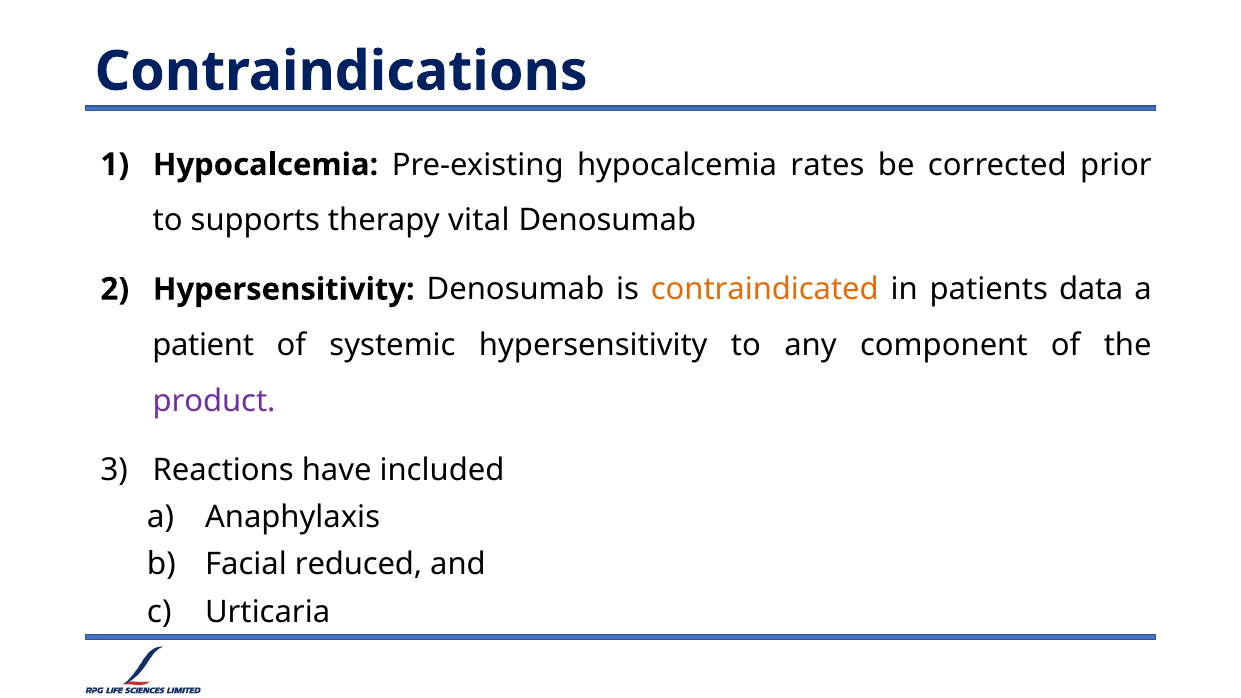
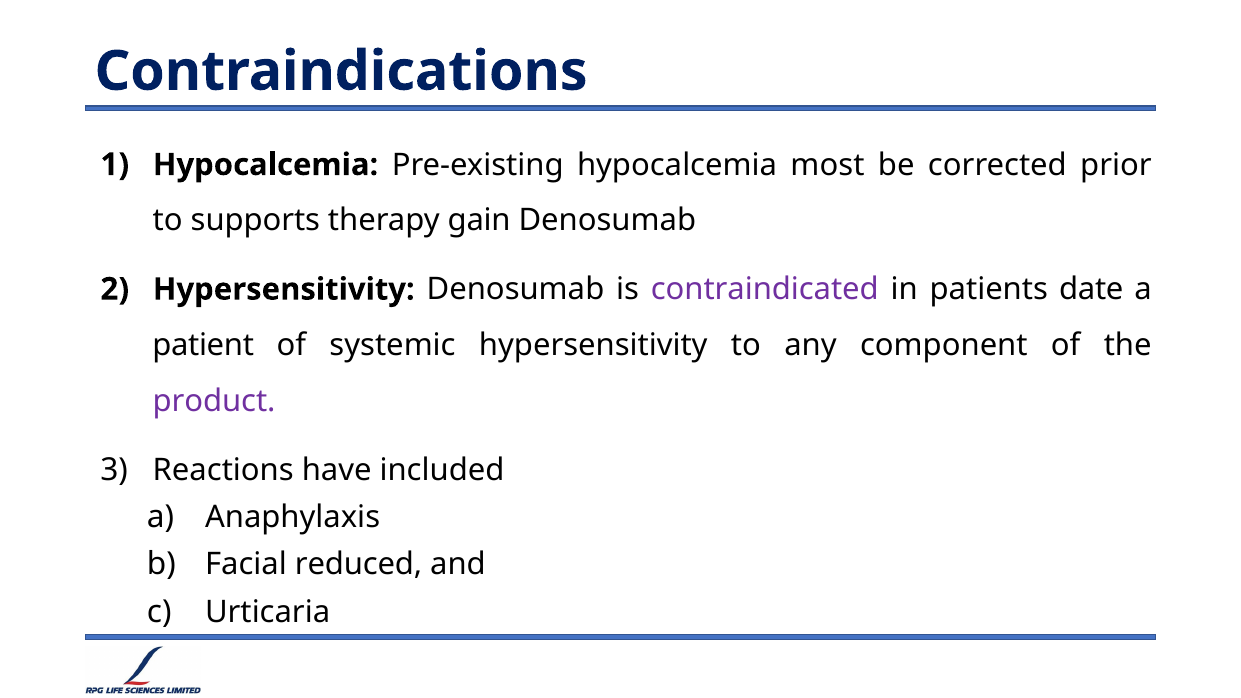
rates: rates -> most
vital: vital -> gain
contraindicated colour: orange -> purple
data: data -> date
